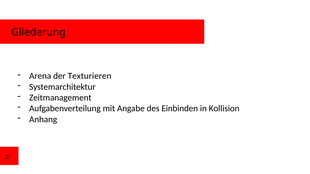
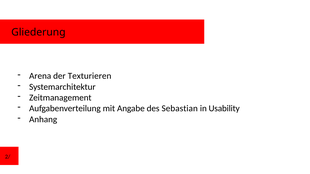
Einbinden: Einbinden -> Sebastian
Kollision: Kollision -> Usability
